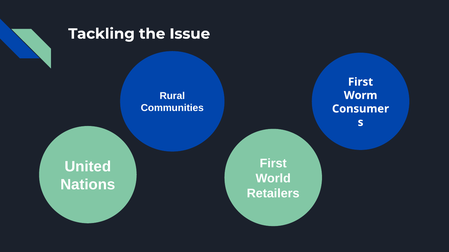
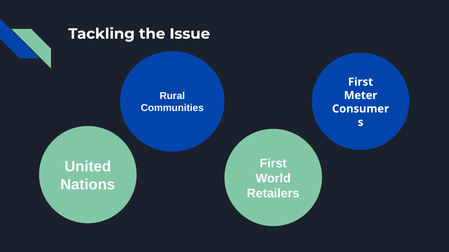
Worm: Worm -> Meter
